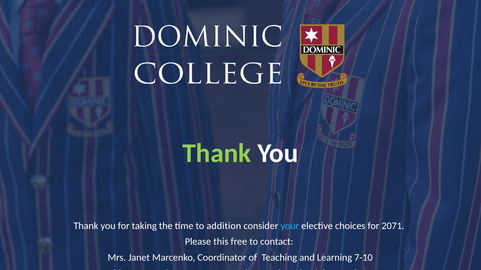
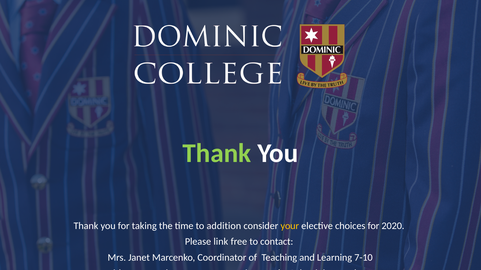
your colour: light blue -> yellow
2071: 2071 -> 2020
this: this -> link
